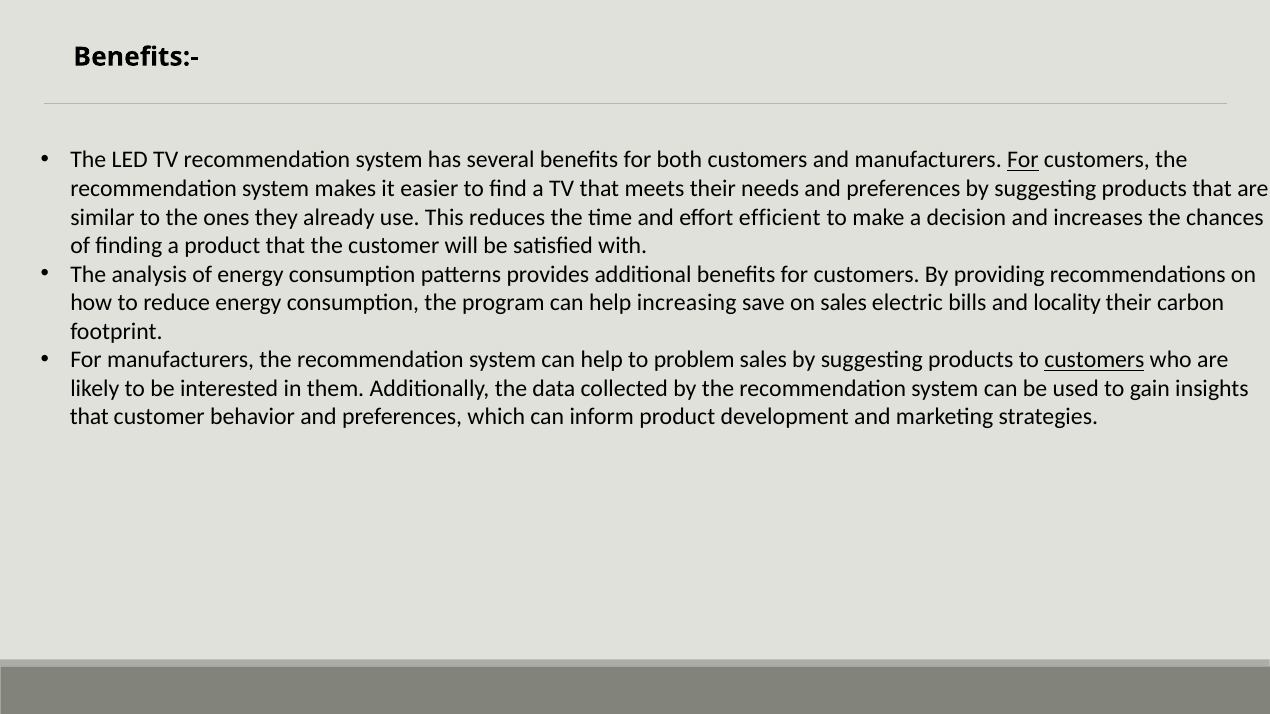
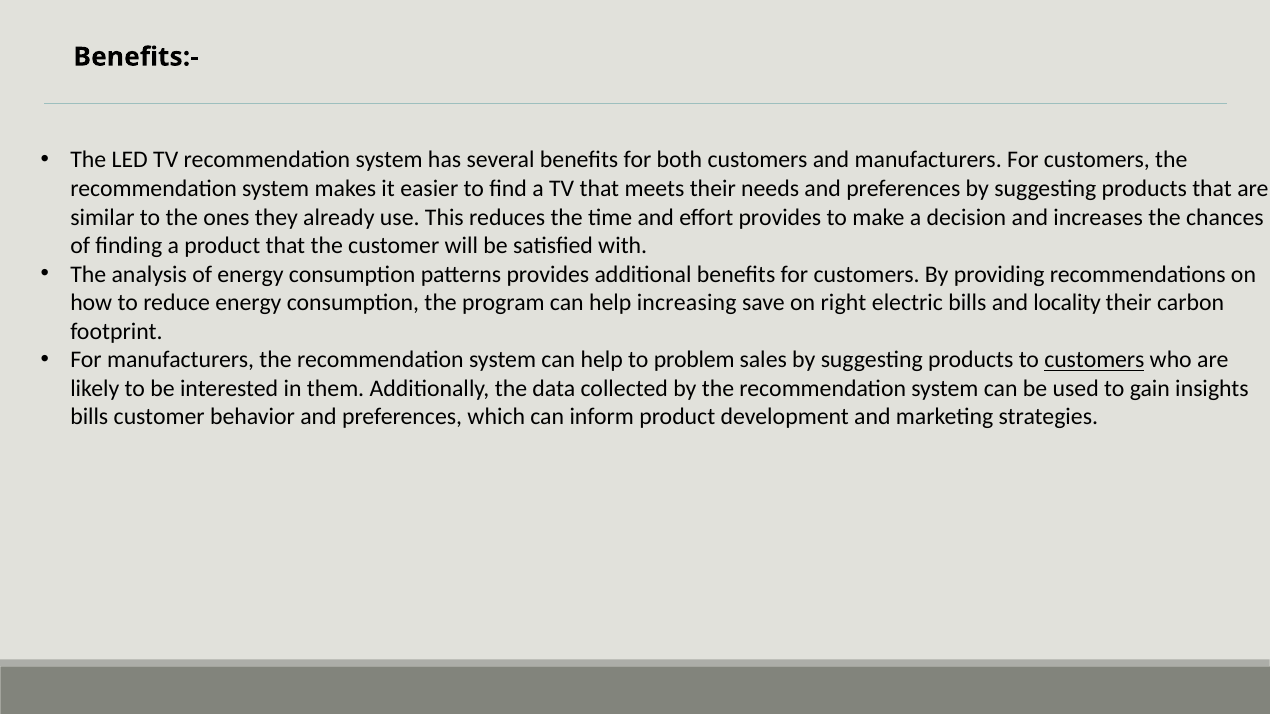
For at (1023, 160) underline: present -> none
effort efficient: efficient -> provides
on sales: sales -> right
that at (89, 417): that -> bills
